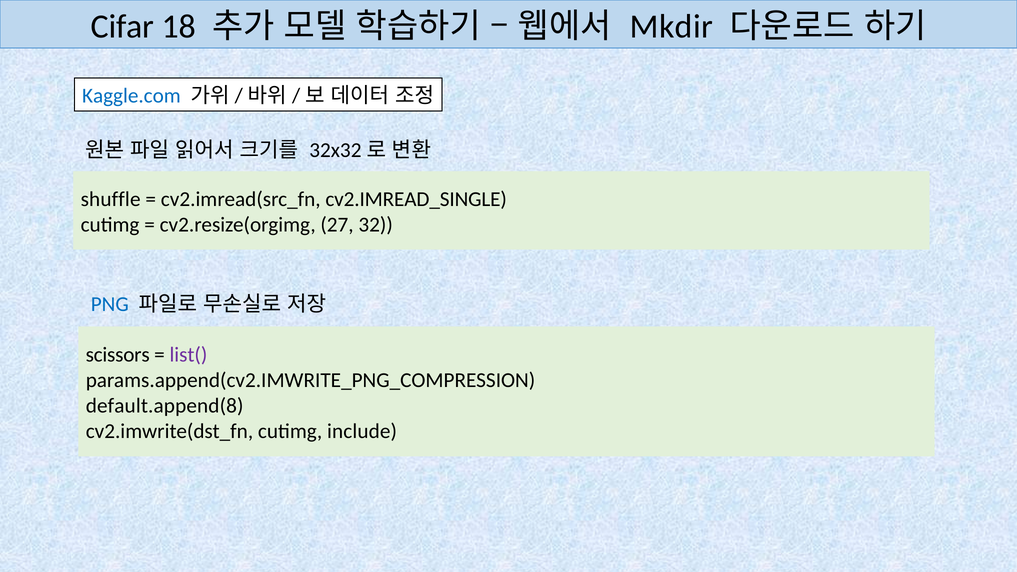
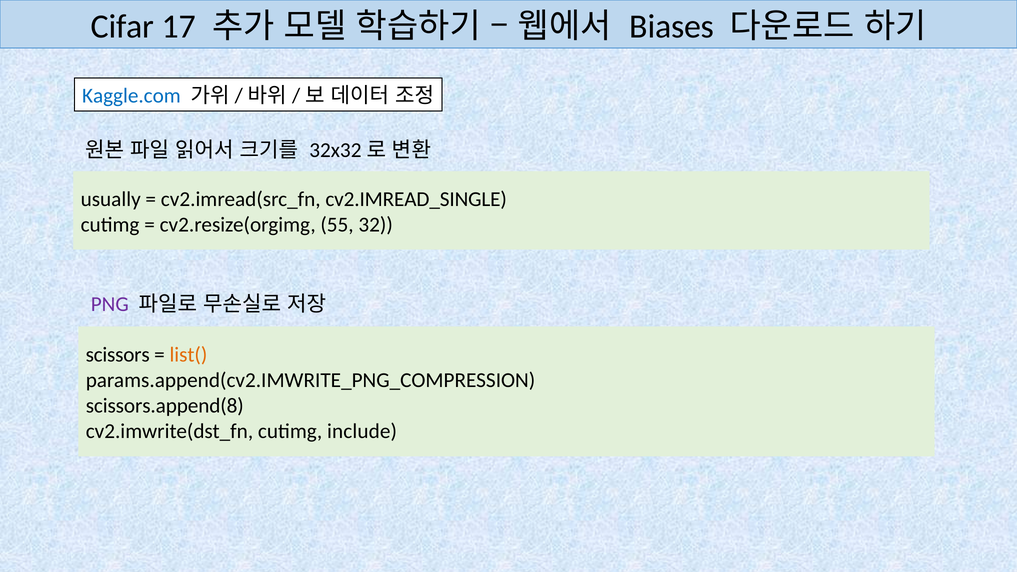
18: 18 -> 17
Mkdir: Mkdir -> Biases
shuffle: shuffle -> usually
27: 27 -> 55
PNG colour: blue -> purple
list( colour: purple -> orange
default.append(8: default.append(8 -> scissors.append(8
